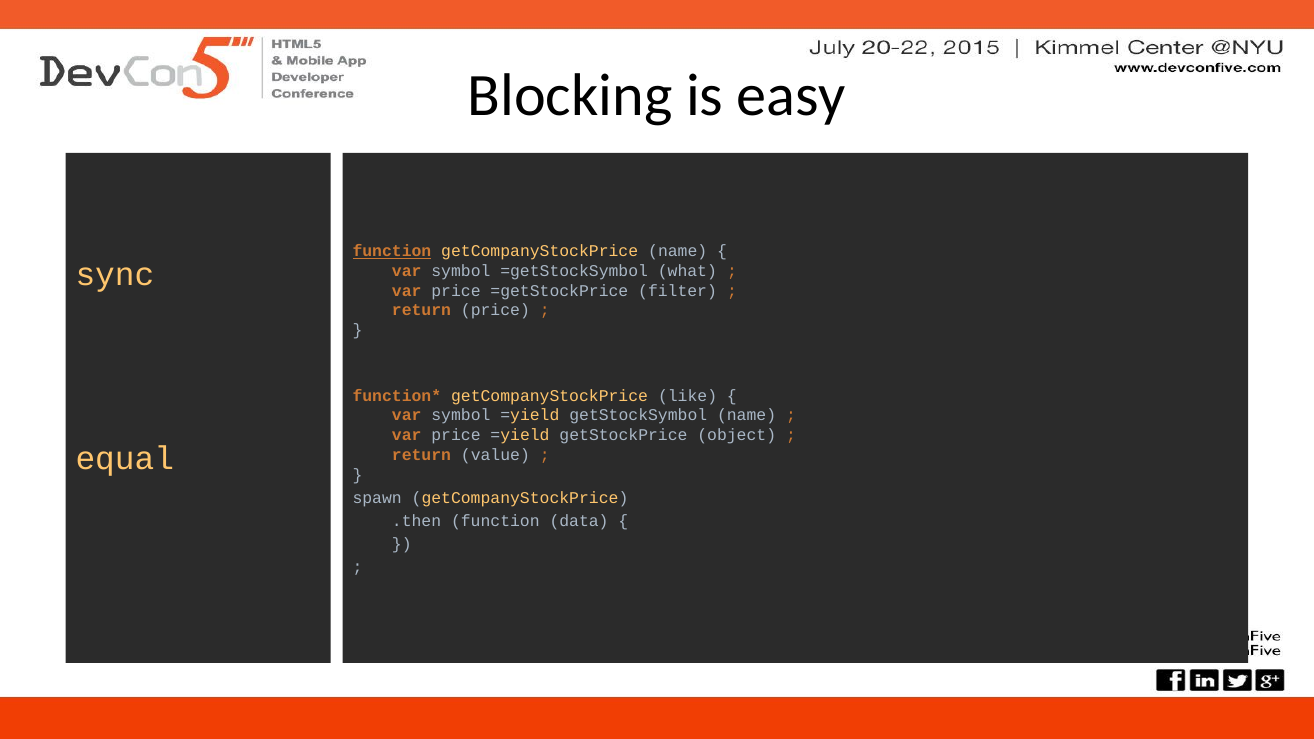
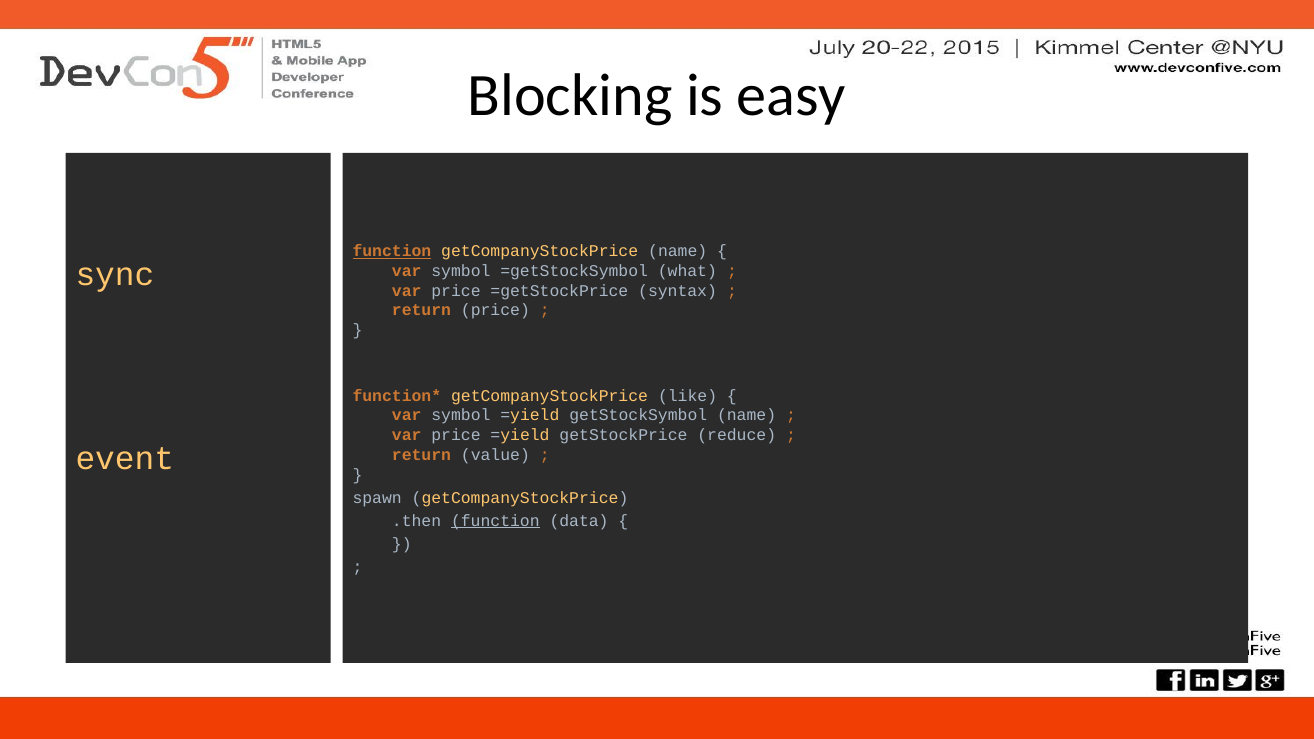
filter: filter -> syntax
object: object -> reduce
equal: equal -> event
function at (495, 521) underline: none -> present
